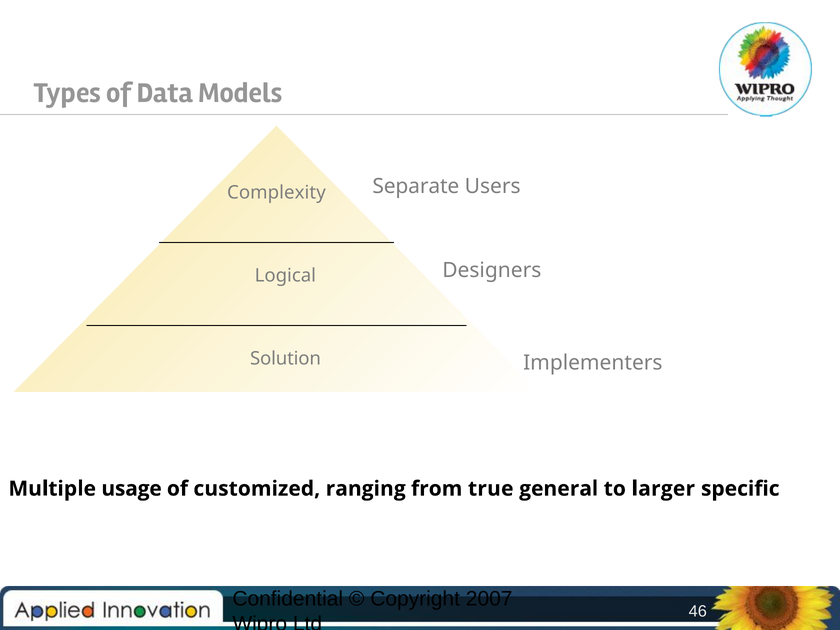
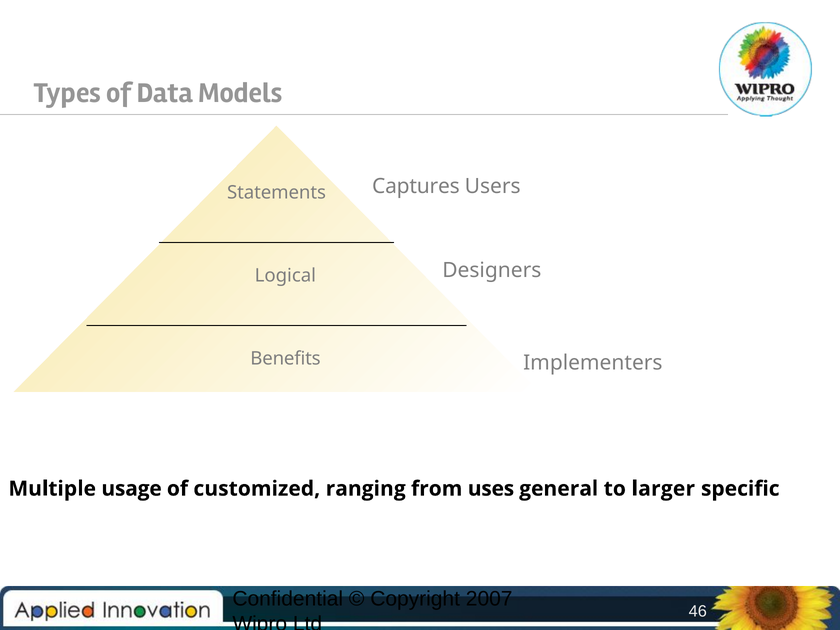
Separate: Separate -> Captures
Complexity: Complexity -> Statements
Solution: Solution -> Benefits
true: true -> uses
